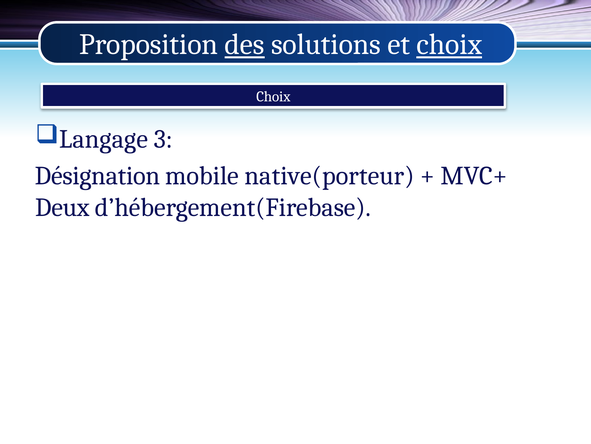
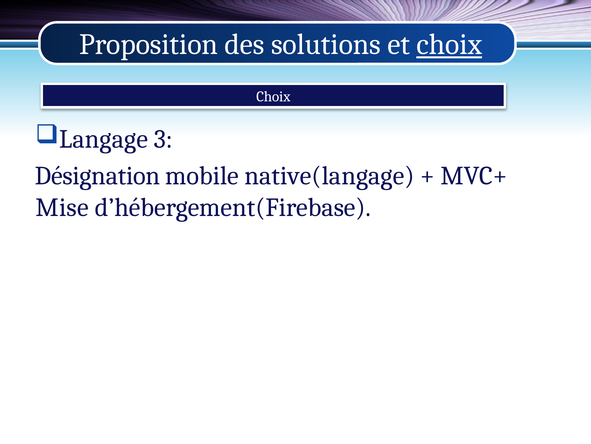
des underline: present -> none
native(porteur: native(porteur -> native(langage
Deux: Deux -> Mise
